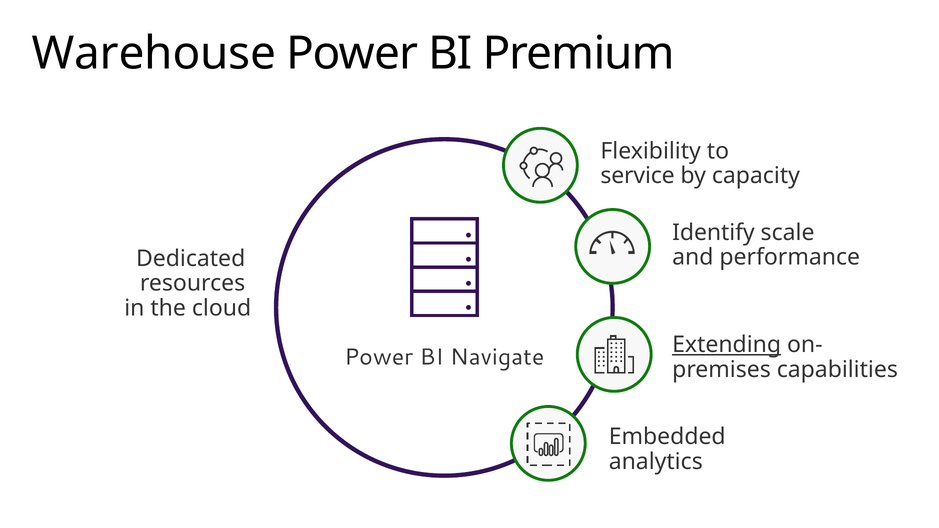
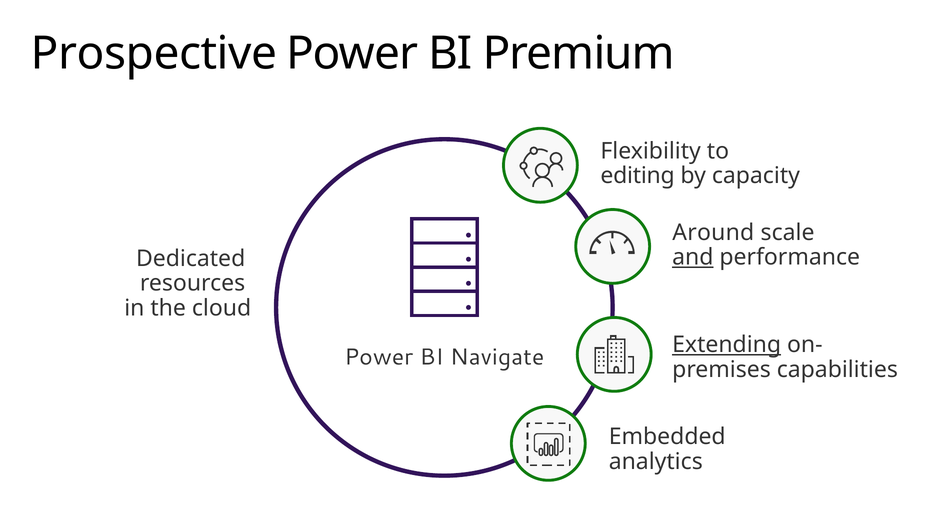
Warehouse: Warehouse -> Prospective
service: service -> editing
Identify: Identify -> Around
and underline: none -> present
